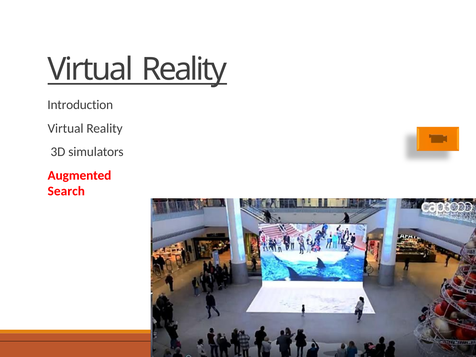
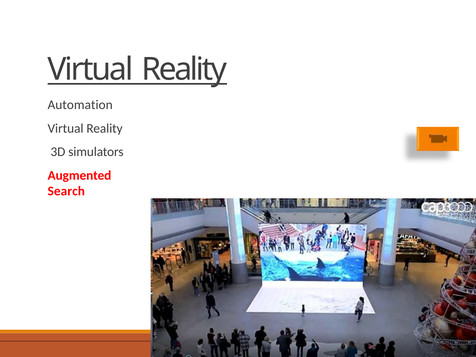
Introduction: Introduction -> Automation
